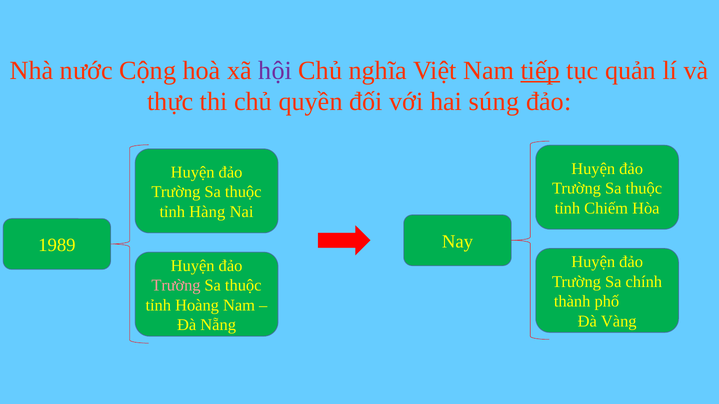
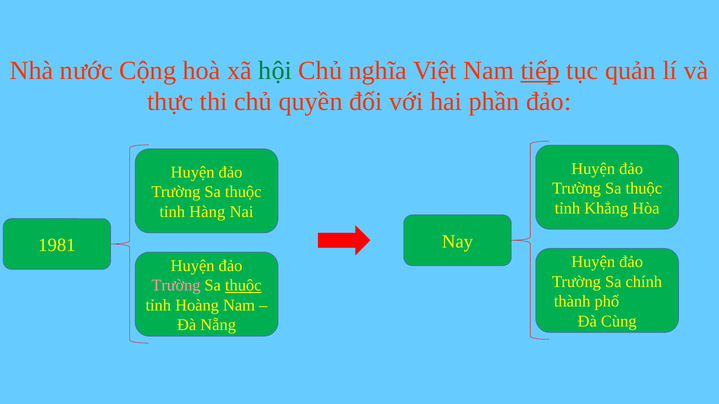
hội colour: purple -> green
súng: súng -> phần
Chiếm: Chiếm -> Khẳng
1989: 1989 -> 1981
thuộc at (243, 286) underline: none -> present
Vàng: Vàng -> Cùng
